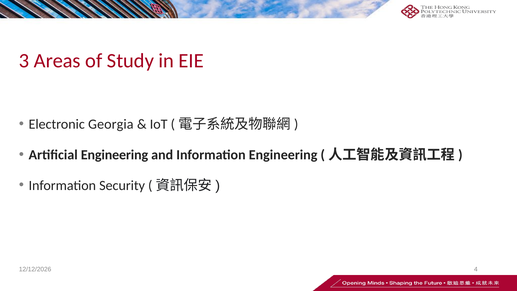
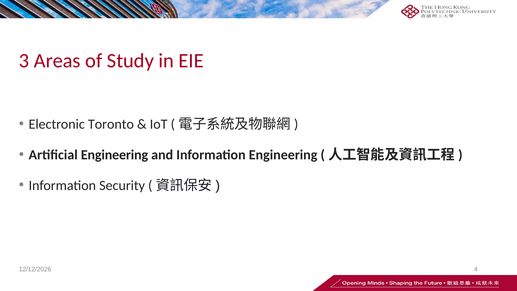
Georgia: Georgia -> Toronto
